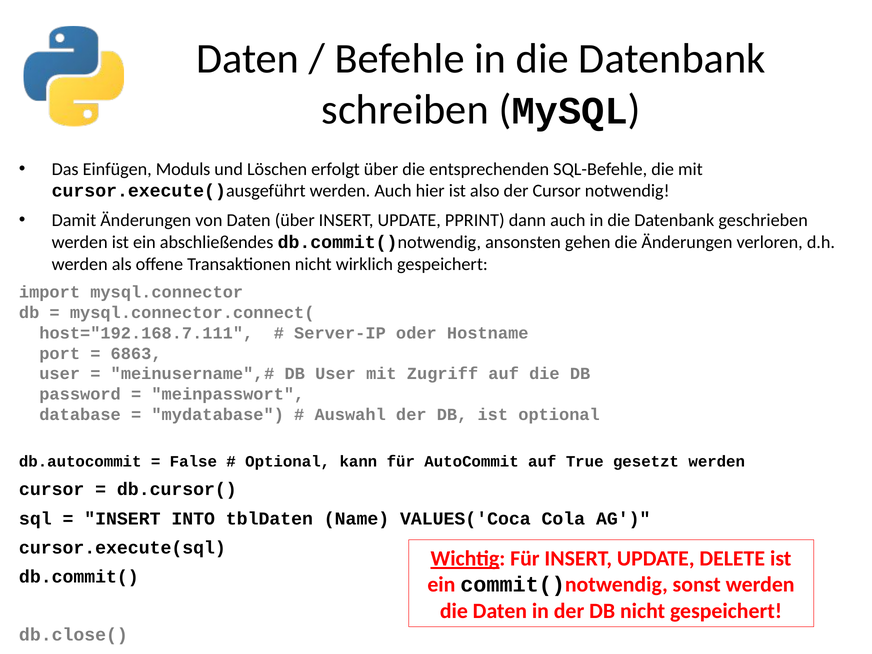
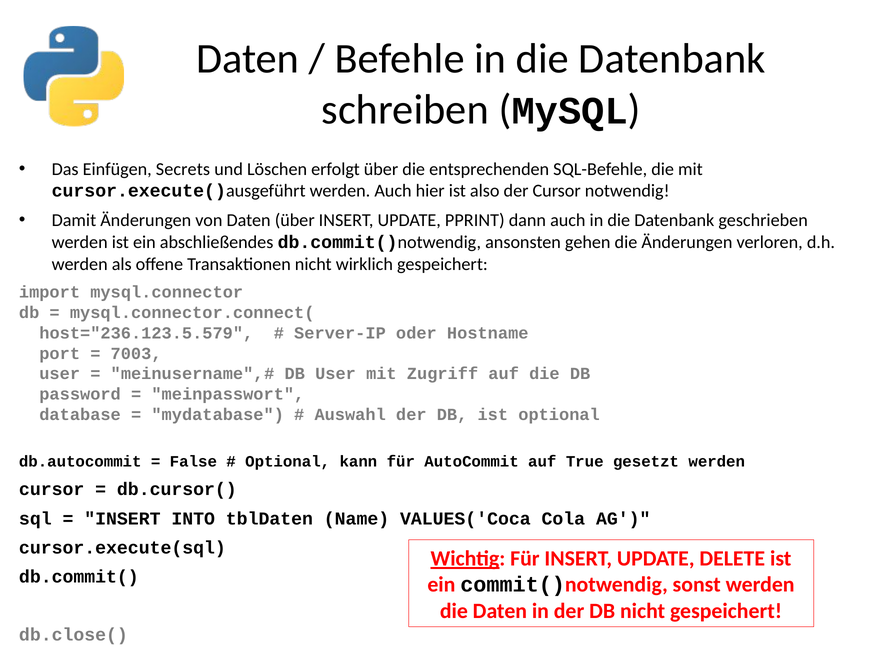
Moduls: Moduls -> Secrets
host="192.168.7.111: host="192.168.7.111 -> host="236.123.5.579
6863: 6863 -> 7003
